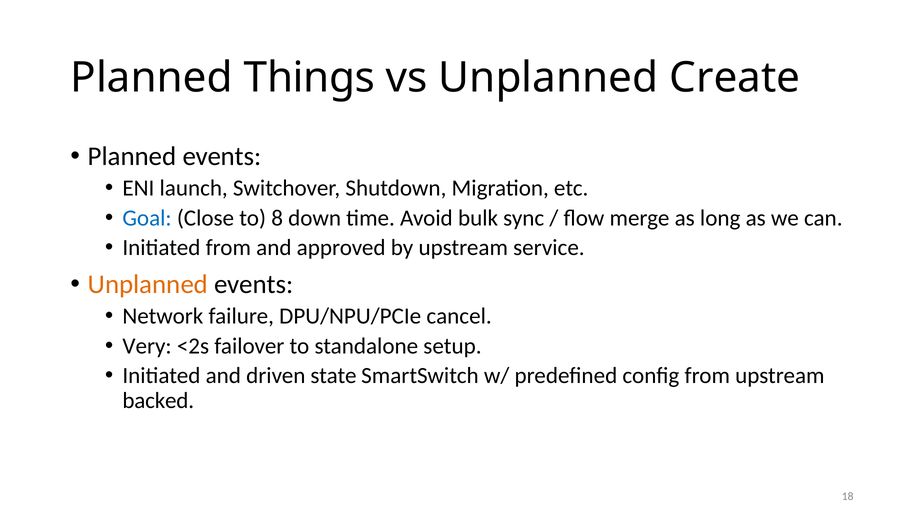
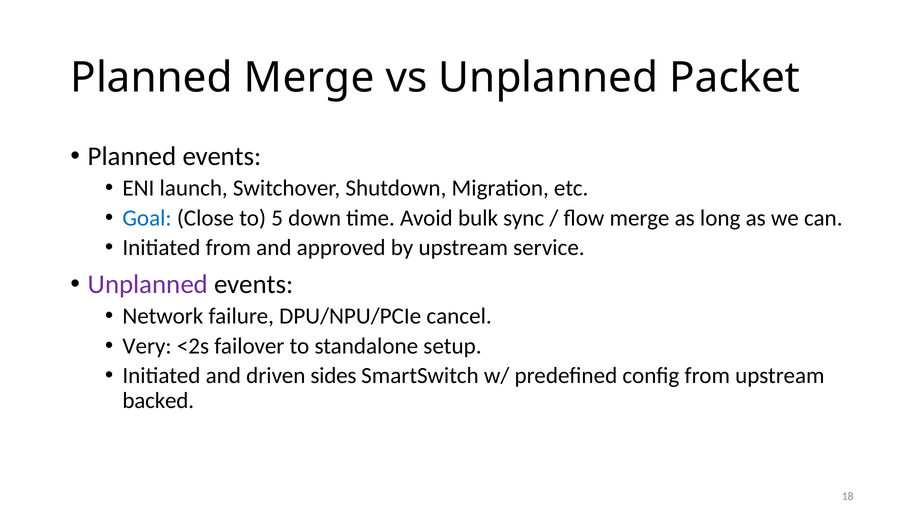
Planned Things: Things -> Merge
Create: Create -> Packet
8: 8 -> 5
Unplanned at (148, 284) colour: orange -> purple
state: state -> sides
